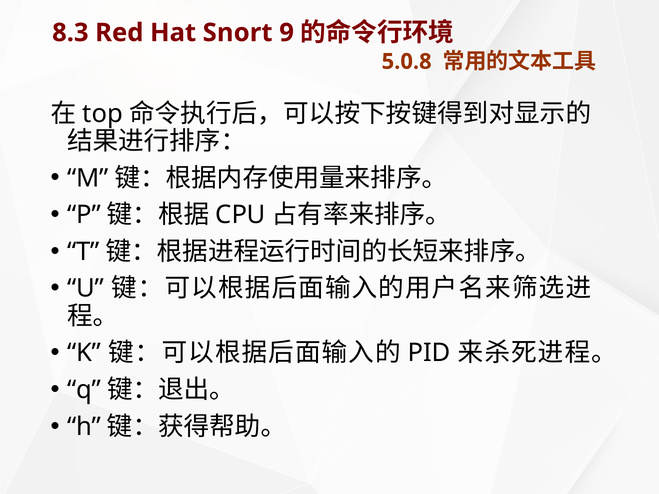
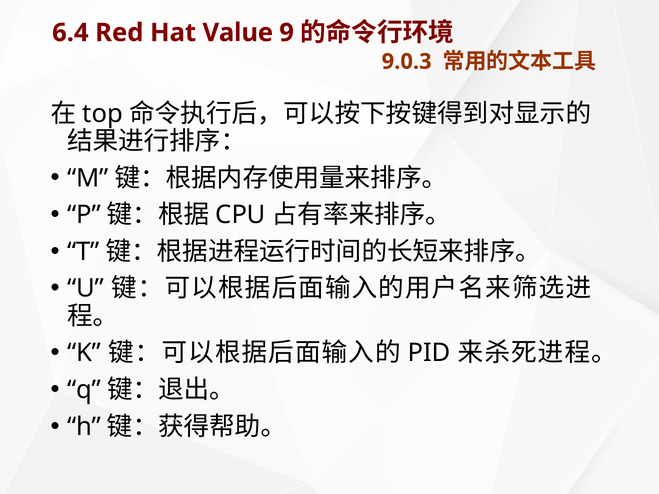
8.3: 8.3 -> 6.4
Snort: Snort -> Value
5.0.8: 5.0.8 -> 9.0.3
